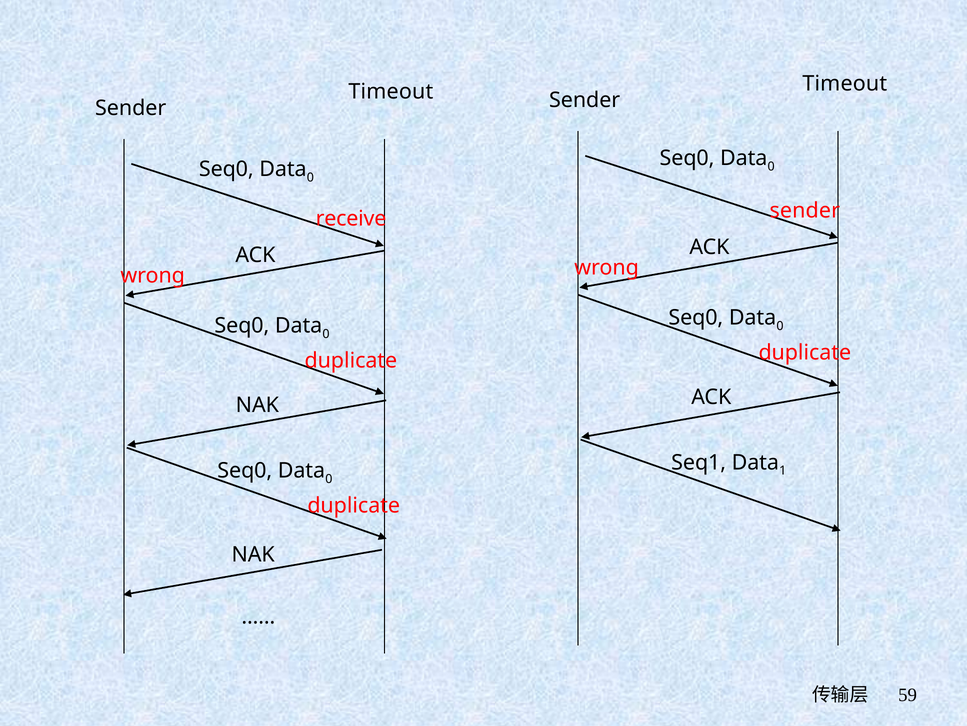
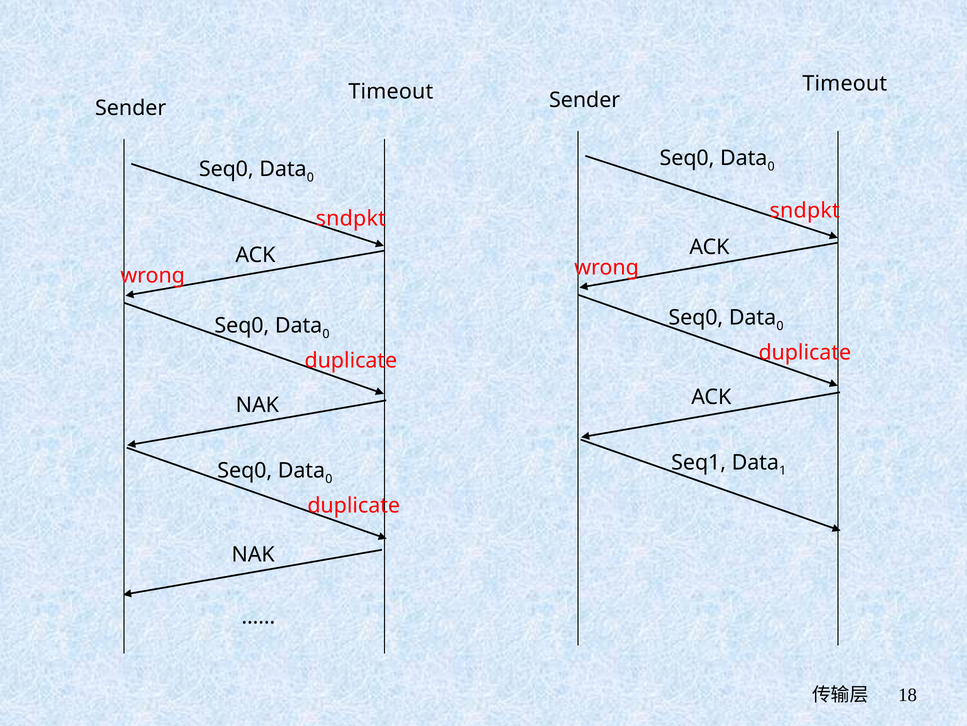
sender at (805, 210): sender -> sndpkt
receive at (351, 218): receive -> sndpkt
59: 59 -> 18
